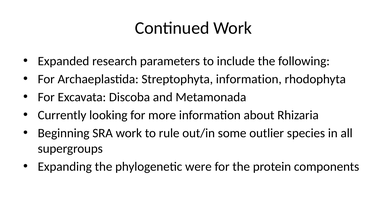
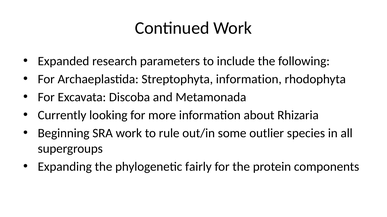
were: were -> fairly
